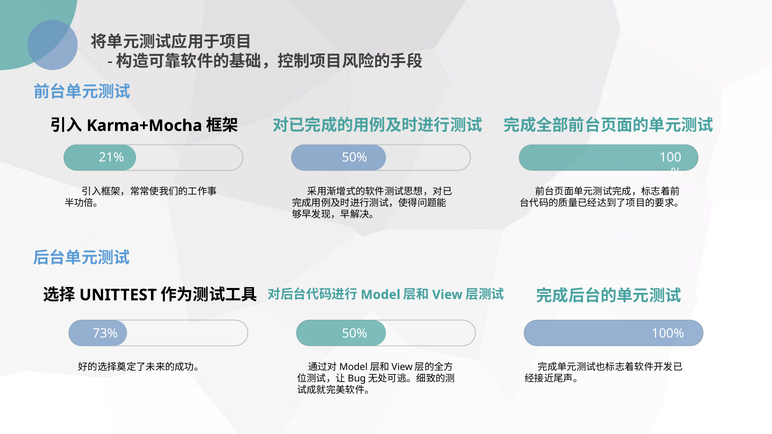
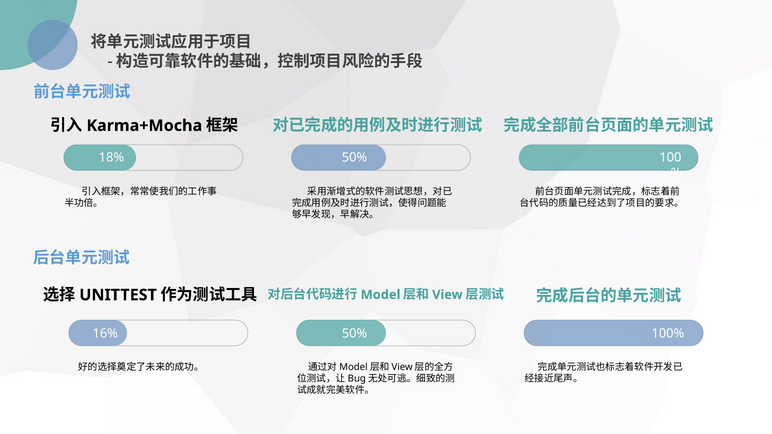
21%: 21% -> 18%
73%: 73% -> 16%
